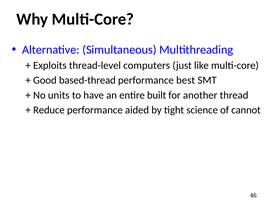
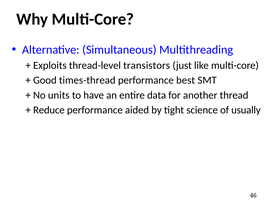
computers: computers -> transistors
based-thread: based-thread -> times-thread
built: built -> data
cannot: cannot -> usually
